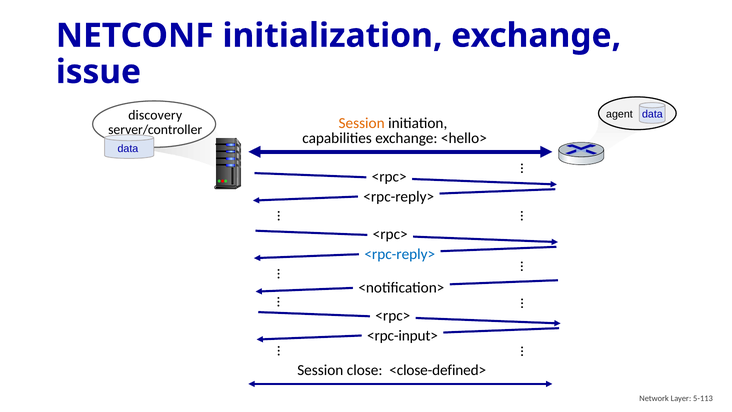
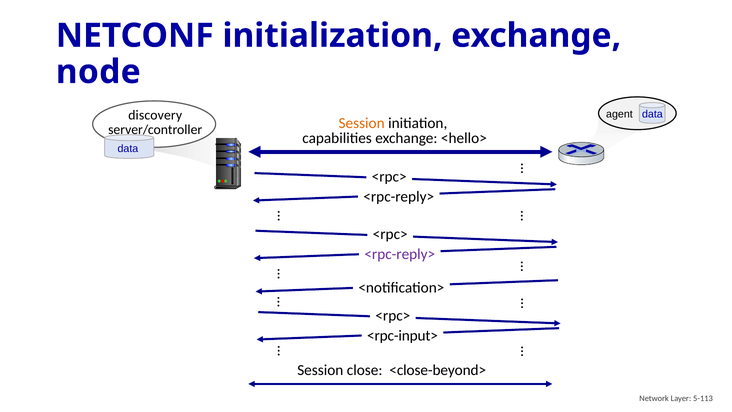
issue: issue -> node
<rpc-reply> at (400, 254) colour: blue -> purple
<close-defined>: <close-defined> -> <close-beyond>
